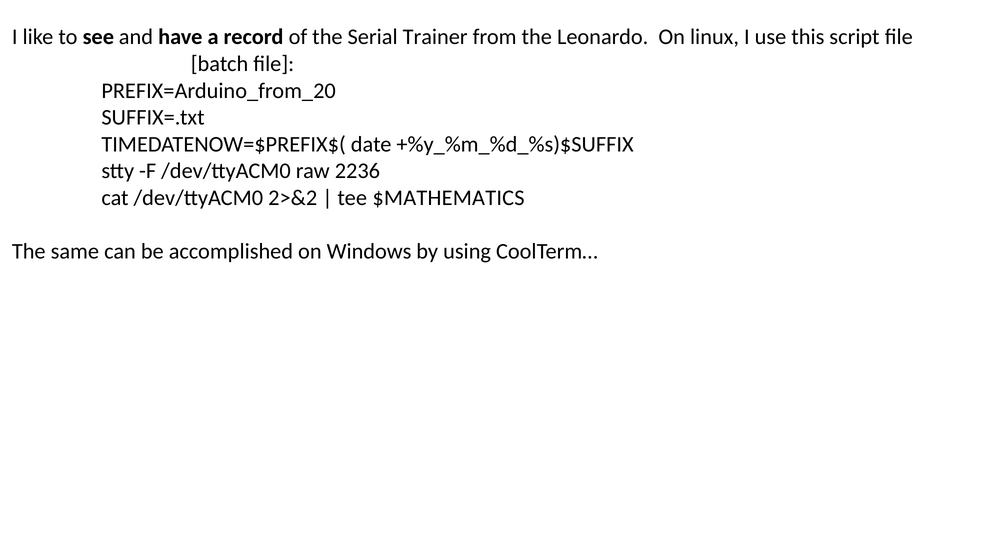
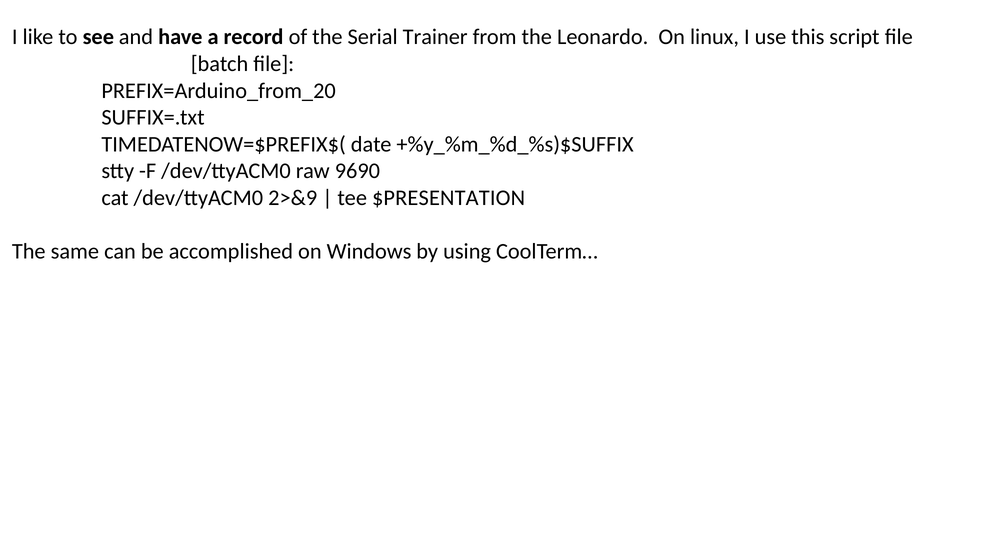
2236: 2236 -> 9690
2>&2: 2>&2 -> 2>&9
$MATHEMATICS: $MATHEMATICS -> $PRESENTATION
